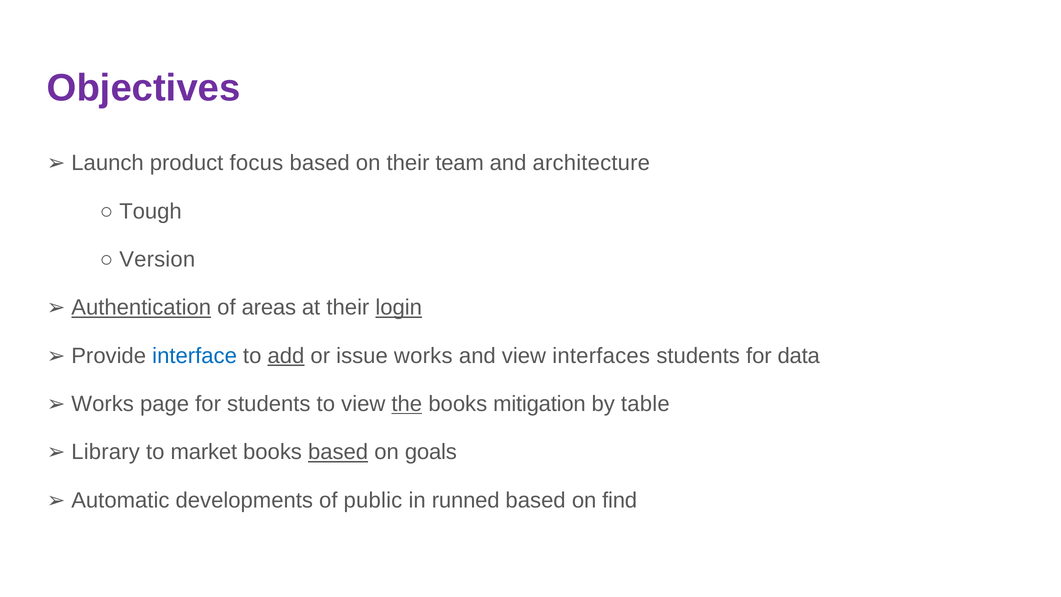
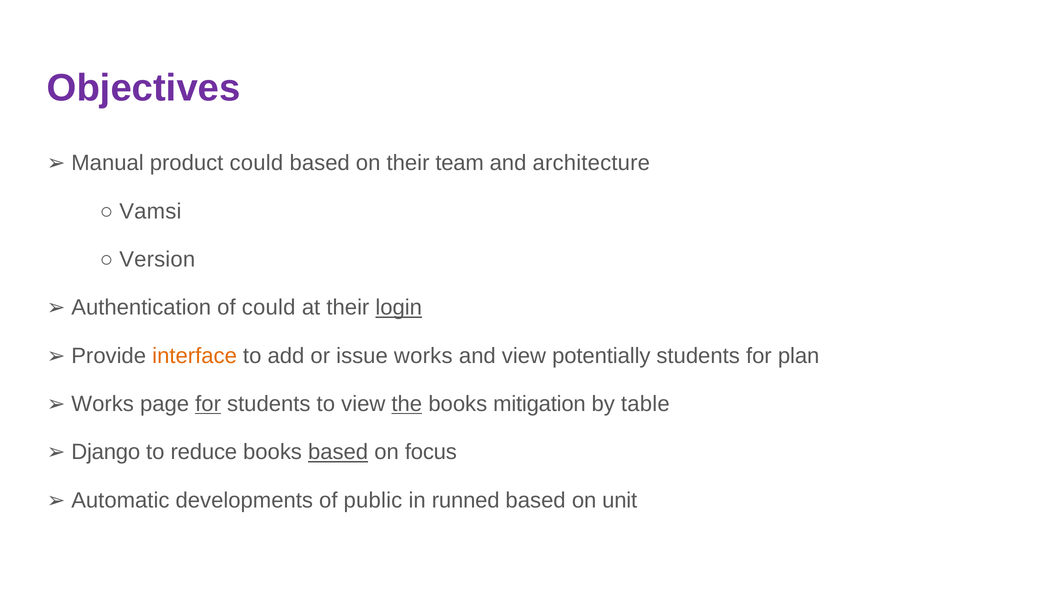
Launch: Launch -> Manual
product focus: focus -> could
Tough: Tough -> Vamsi
Authentication underline: present -> none
of areas: areas -> could
interface colour: blue -> orange
add underline: present -> none
interfaces: interfaces -> potentially
data: data -> plan
for at (208, 404) underline: none -> present
Library: Library -> Django
market: market -> reduce
goals: goals -> focus
find: find -> unit
